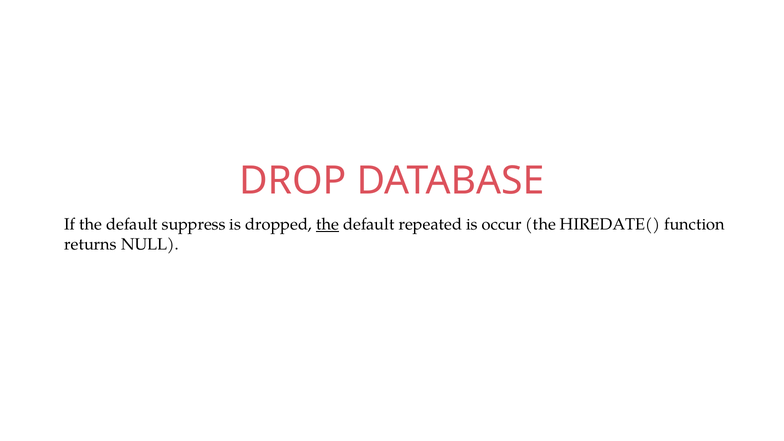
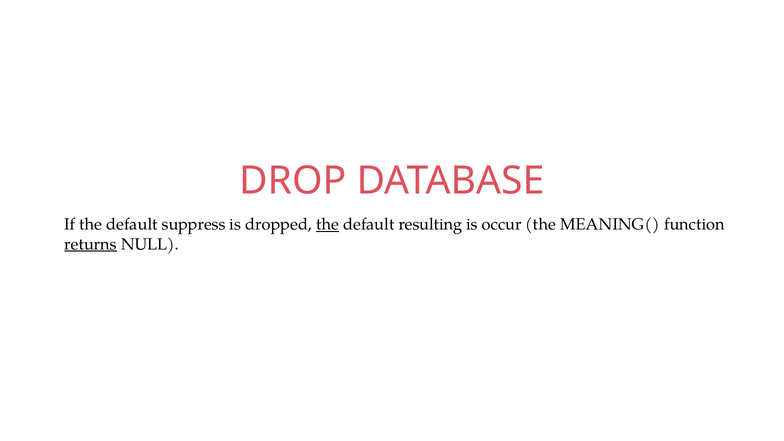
repeated: repeated -> resulting
HIREDATE(: HIREDATE( -> MEANING(
returns underline: none -> present
